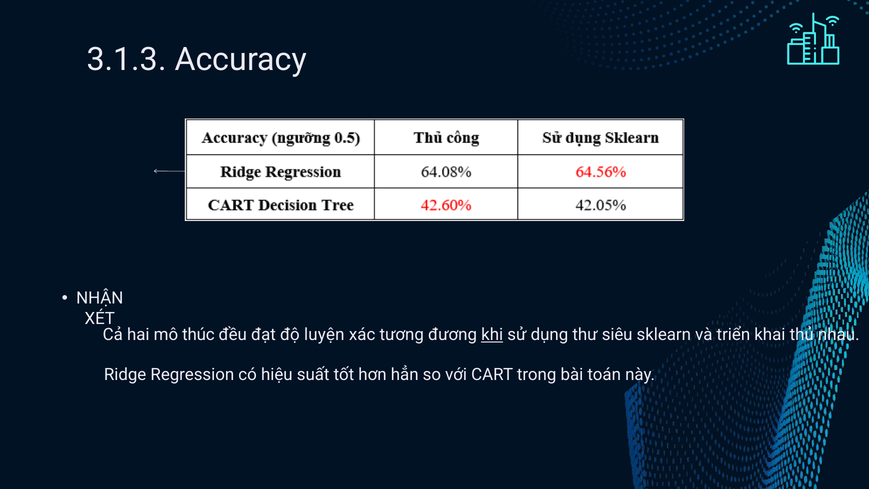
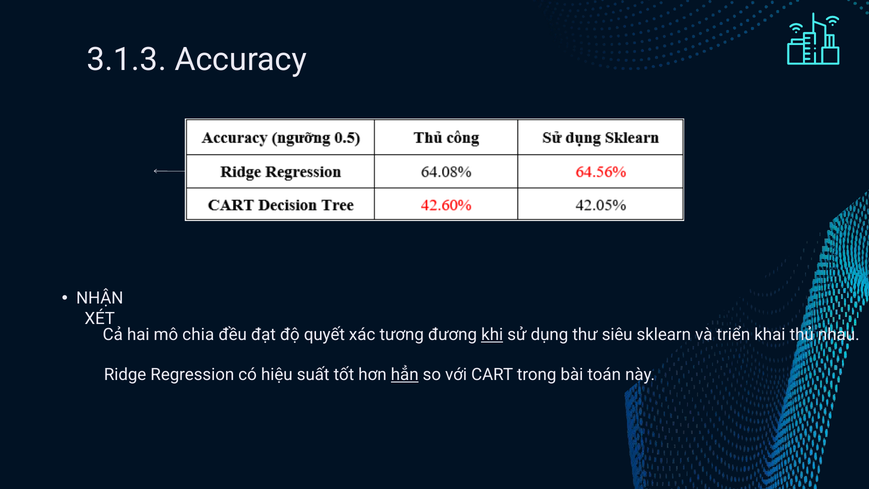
thúc: thúc -> chia
luyện: luyện -> quyết
hẳn underline: none -> present
